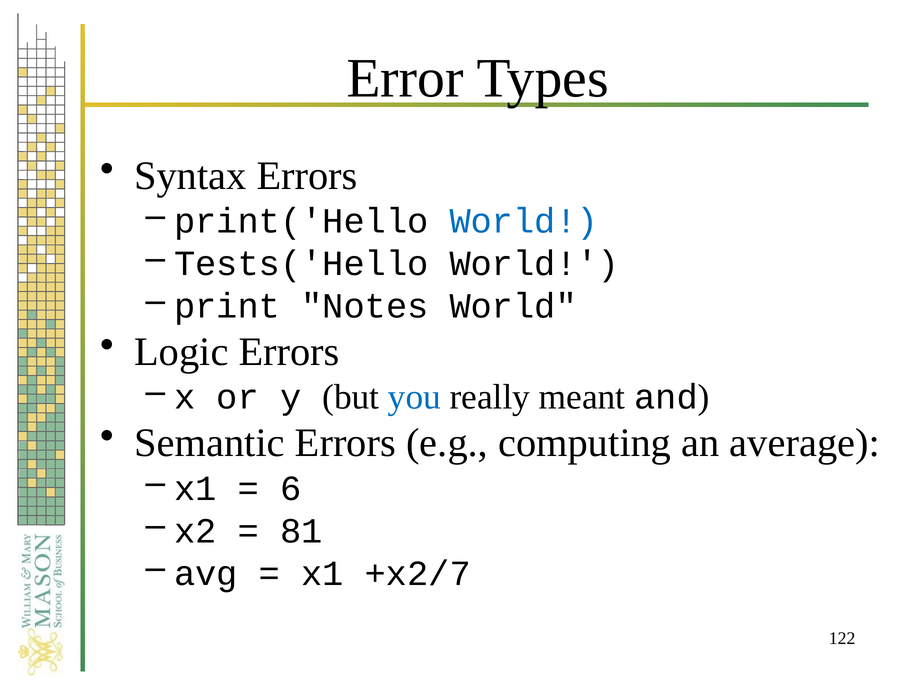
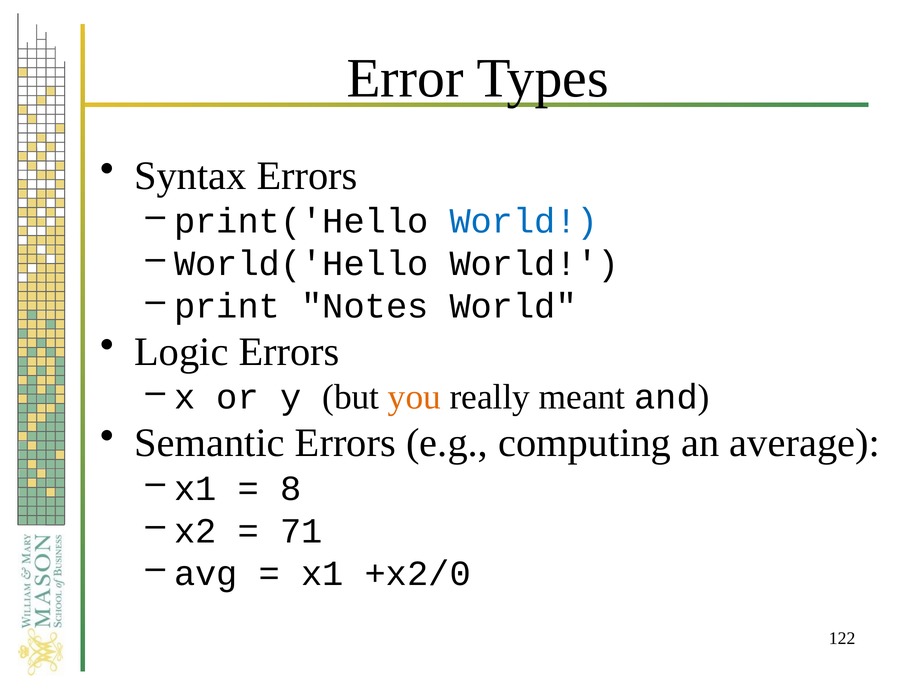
Tests('Hello: Tests('Hello -> World('Hello
you colour: blue -> orange
6: 6 -> 8
81: 81 -> 71
+x2/7: +x2/7 -> +x2/0
